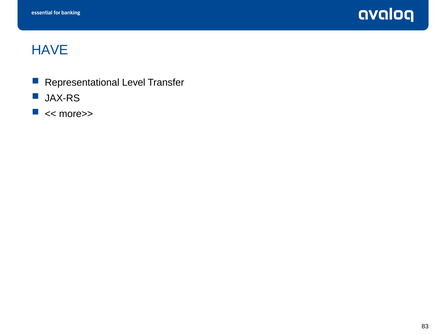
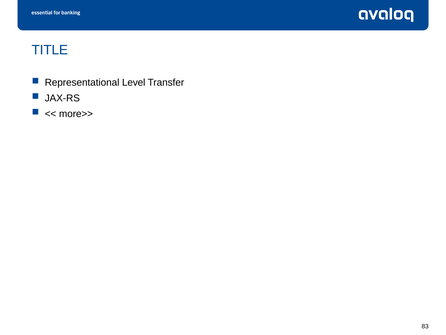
HAVE: HAVE -> TITLE
